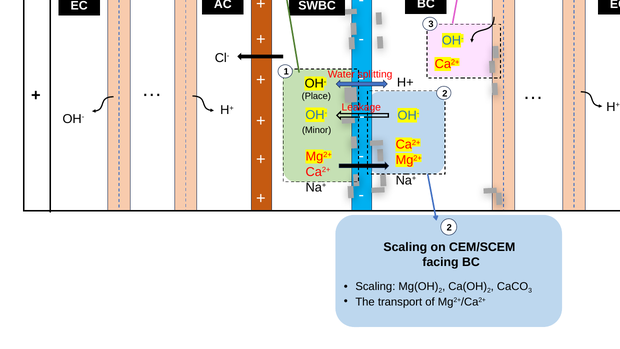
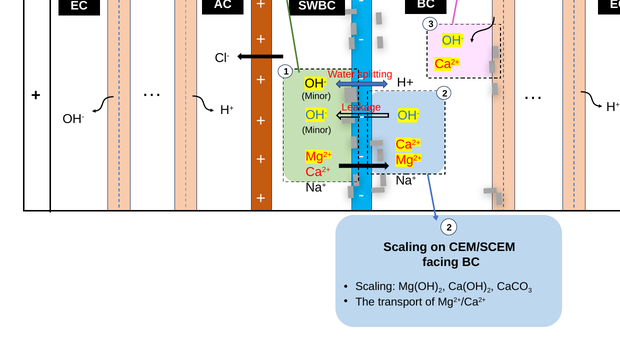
Place at (316, 96): Place -> Minor
